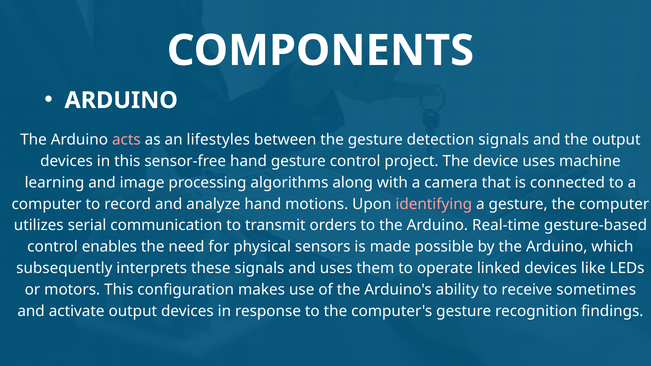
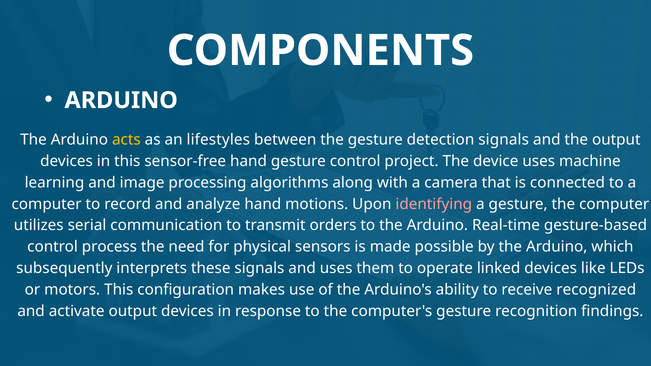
acts colour: pink -> yellow
enables: enables -> process
sometimes: sometimes -> recognized
